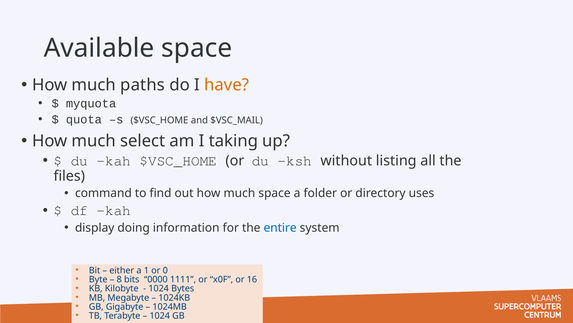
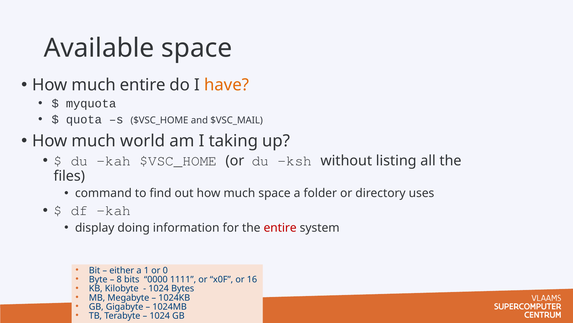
much paths: paths -> entire
select: select -> world
entire at (280, 227) colour: blue -> red
